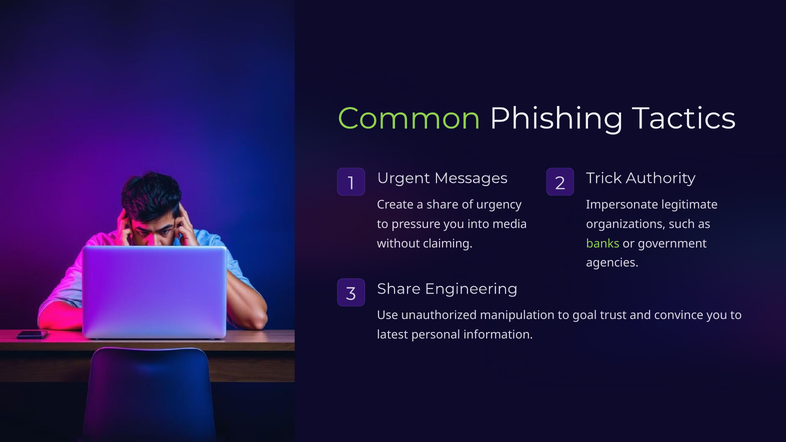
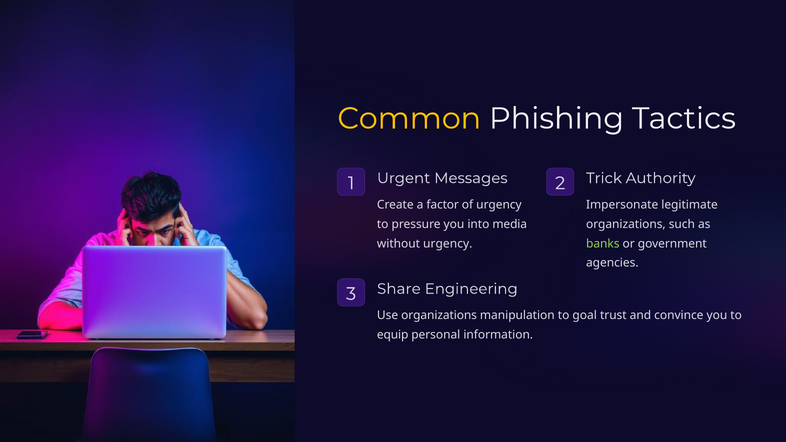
Common colour: light green -> yellow
a share: share -> factor
without claiming: claiming -> urgency
Use unauthorized: unauthorized -> organizations
latest: latest -> equip
